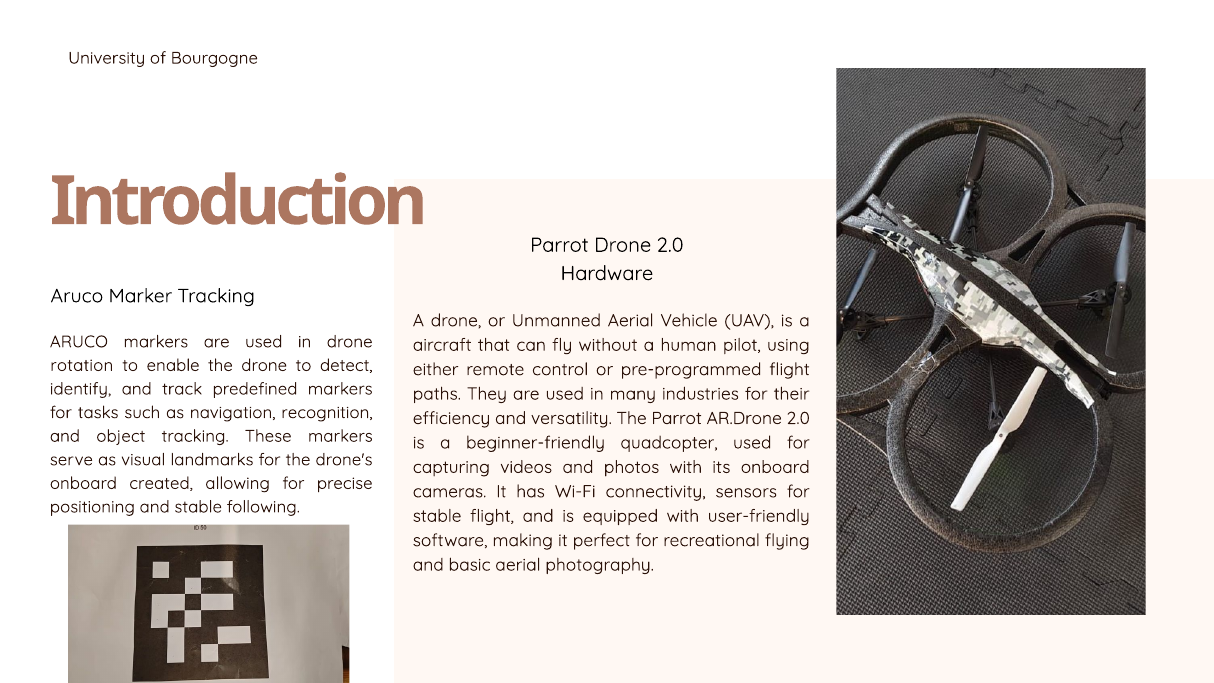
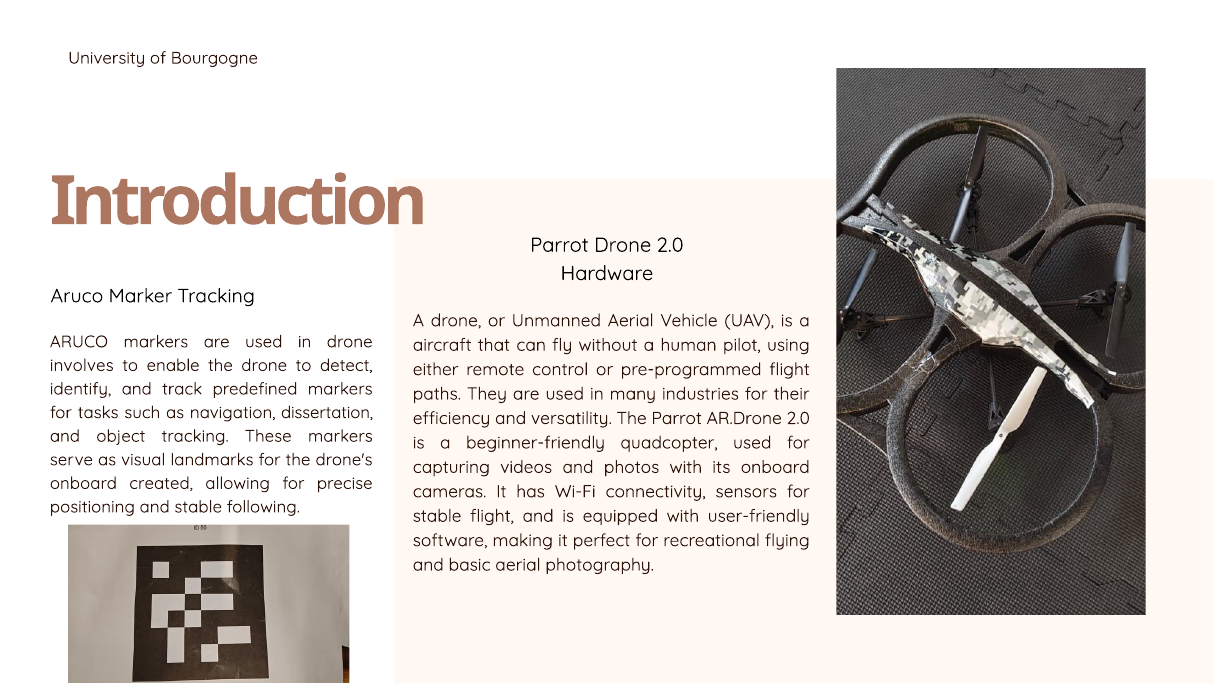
rotation: rotation -> involves
recognition: recognition -> dissertation
